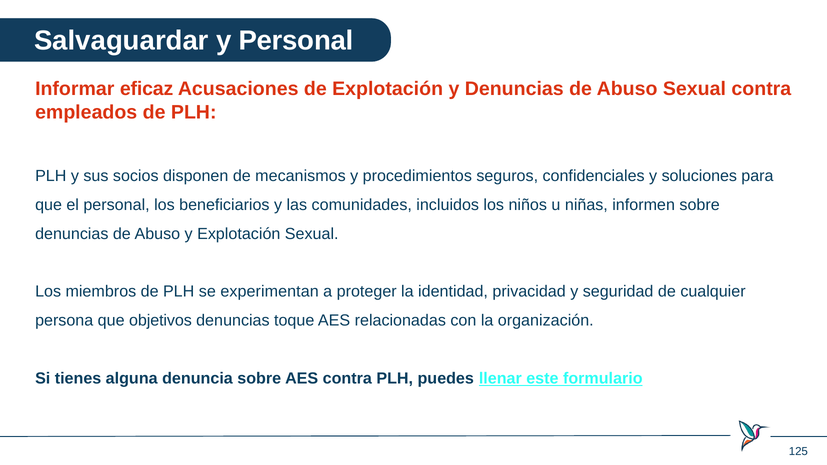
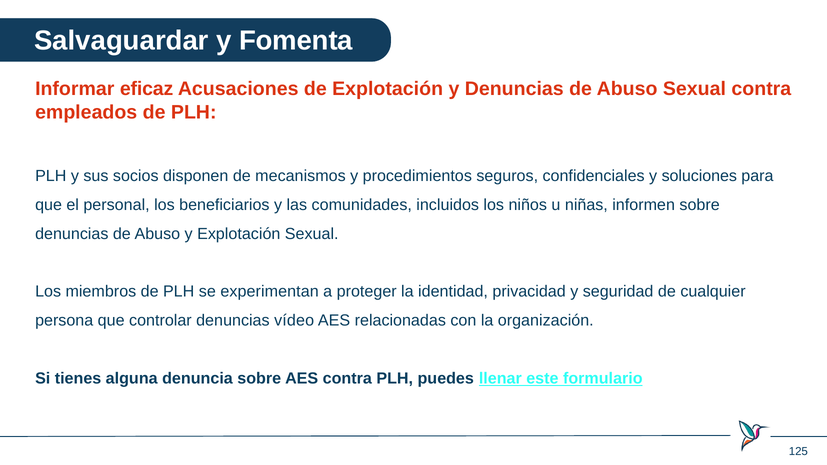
y Personal: Personal -> Fomenta
objetivos: objetivos -> controlar
toque: toque -> vídeo
